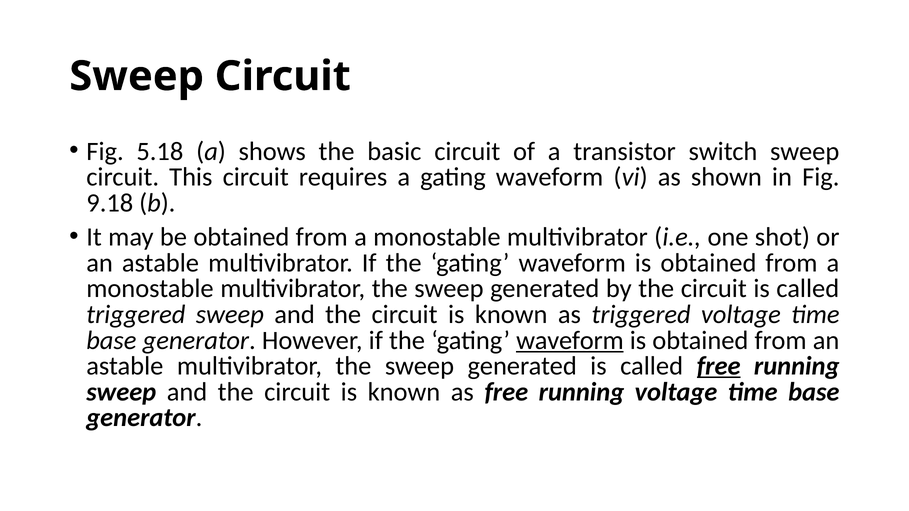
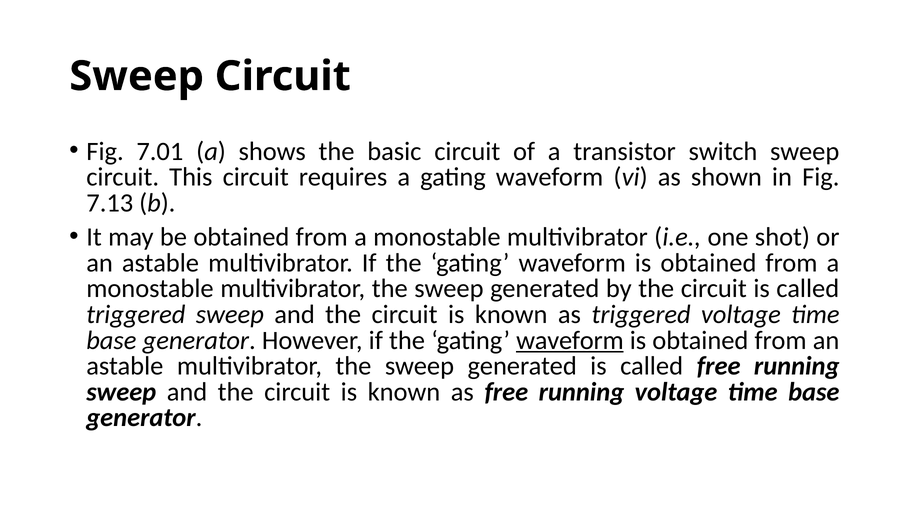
5.18: 5.18 -> 7.01
9.18: 9.18 -> 7.13
free at (719, 366) underline: present -> none
